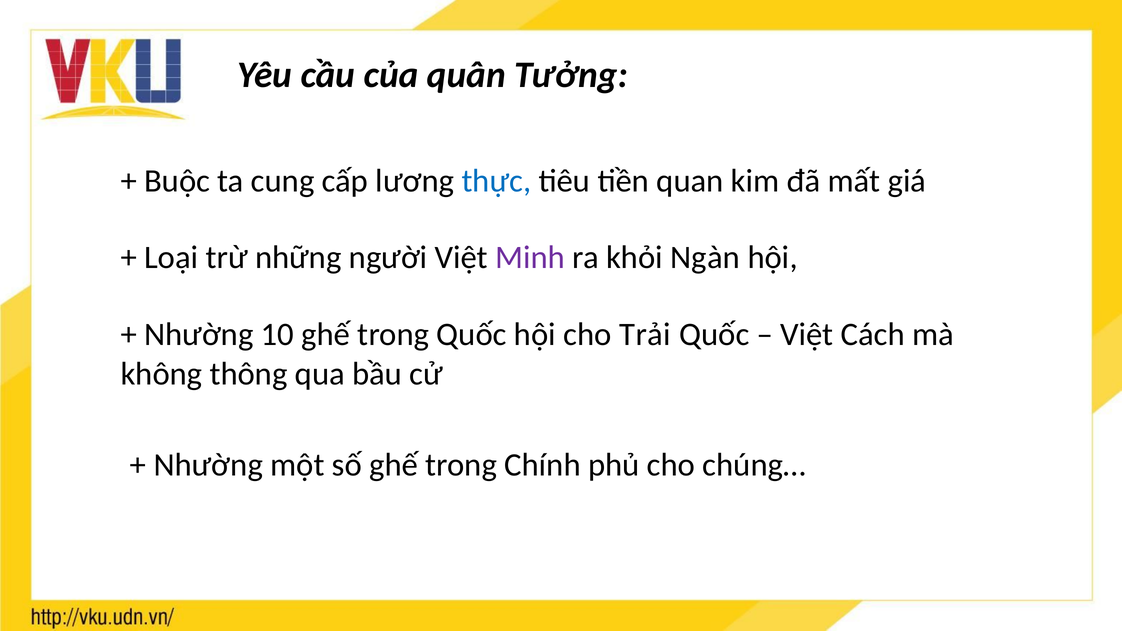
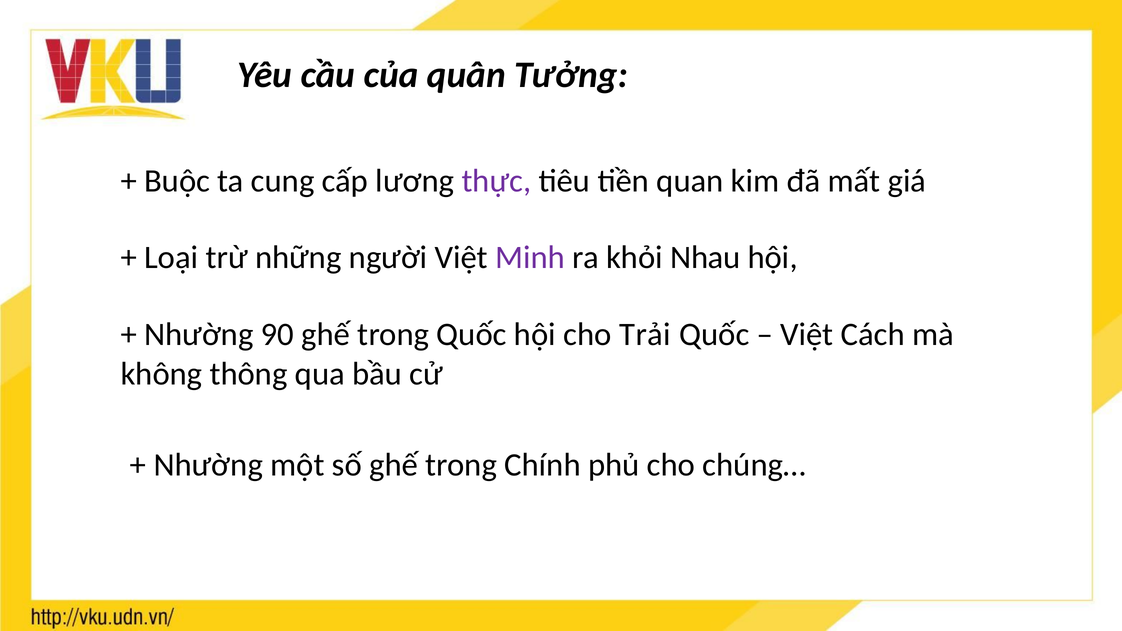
thực colour: blue -> purple
Ngàn: Ngàn -> Nhau
10: 10 -> 90
